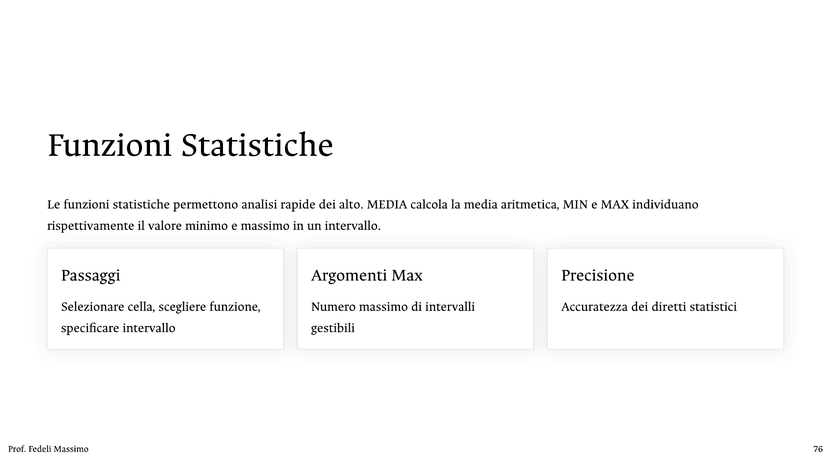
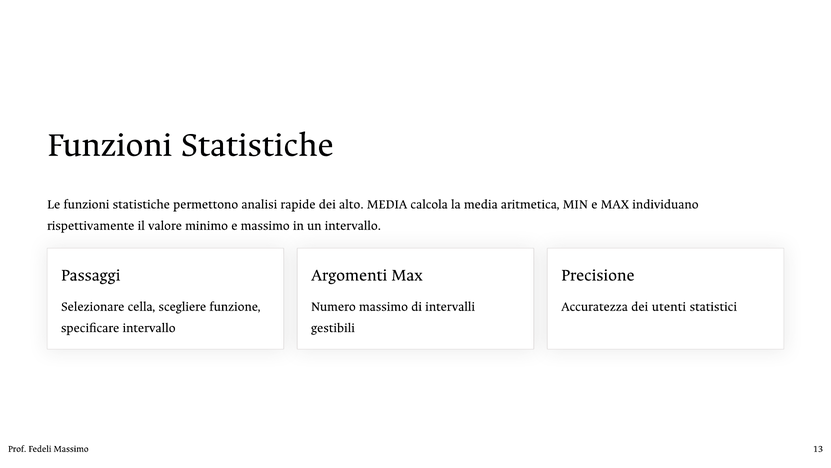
diretti: diretti -> utenti
76: 76 -> 13
